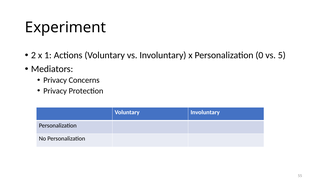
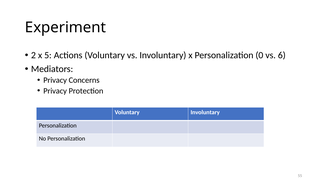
1: 1 -> 5
5: 5 -> 6
